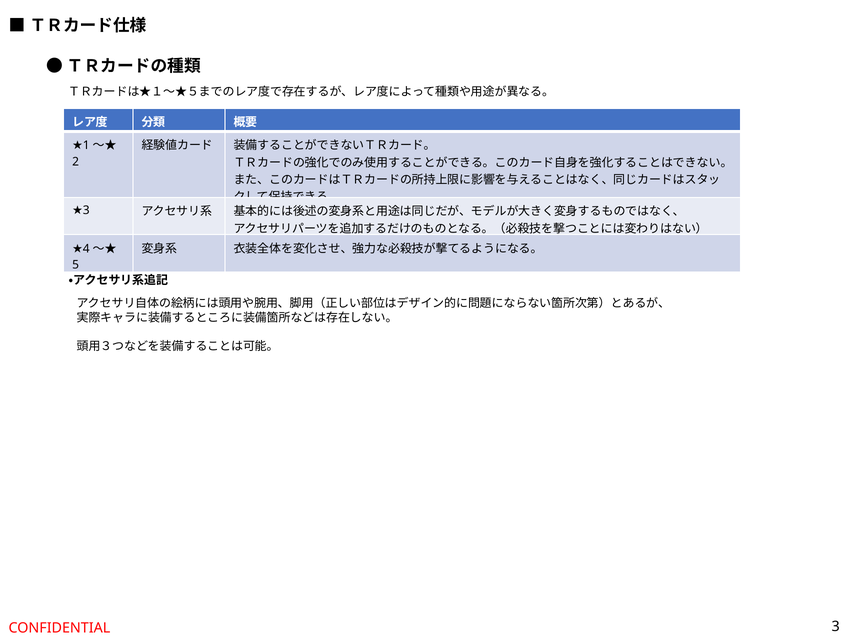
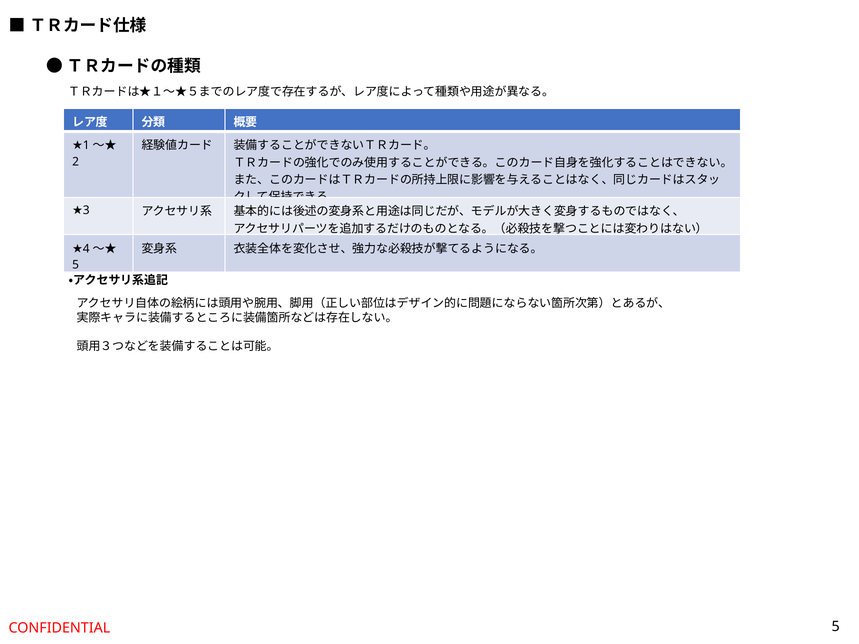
CONFIDENTIAL 3: 3 -> 5
